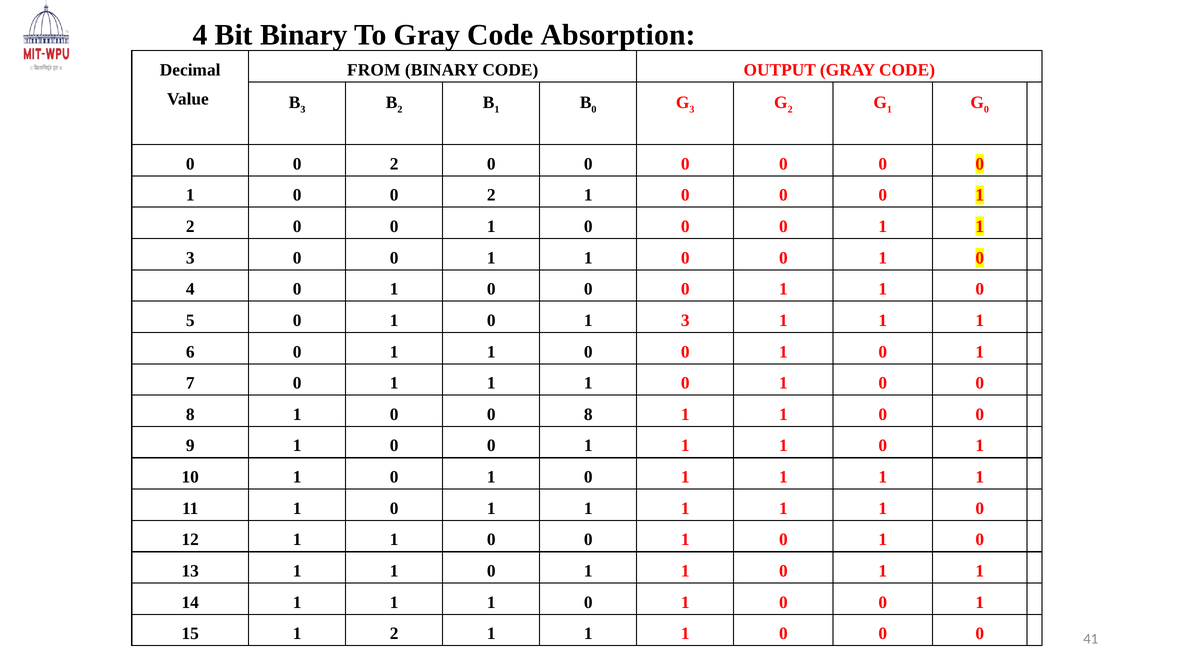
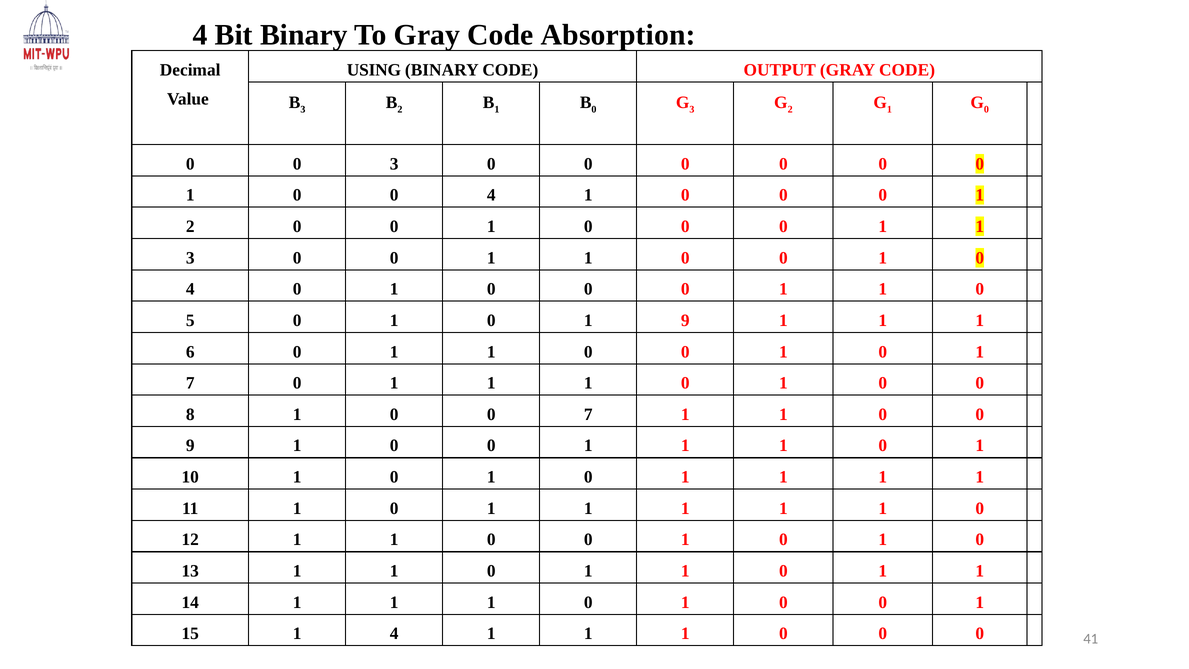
FROM: FROM -> USING
2 at (394, 164): 2 -> 3
1 0 0 2: 2 -> 4
0 1 3: 3 -> 9
8 at (588, 414): 8 -> 7
15 1 2: 2 -> 4
